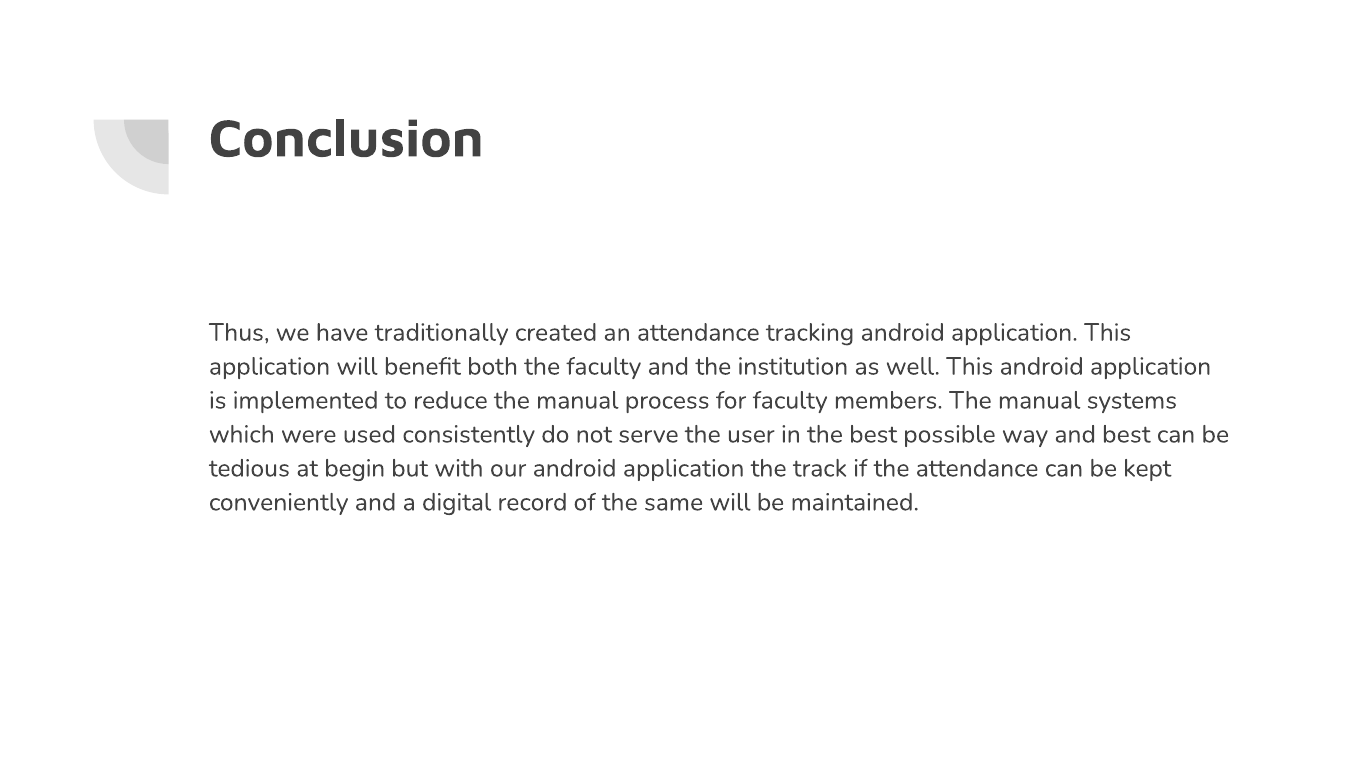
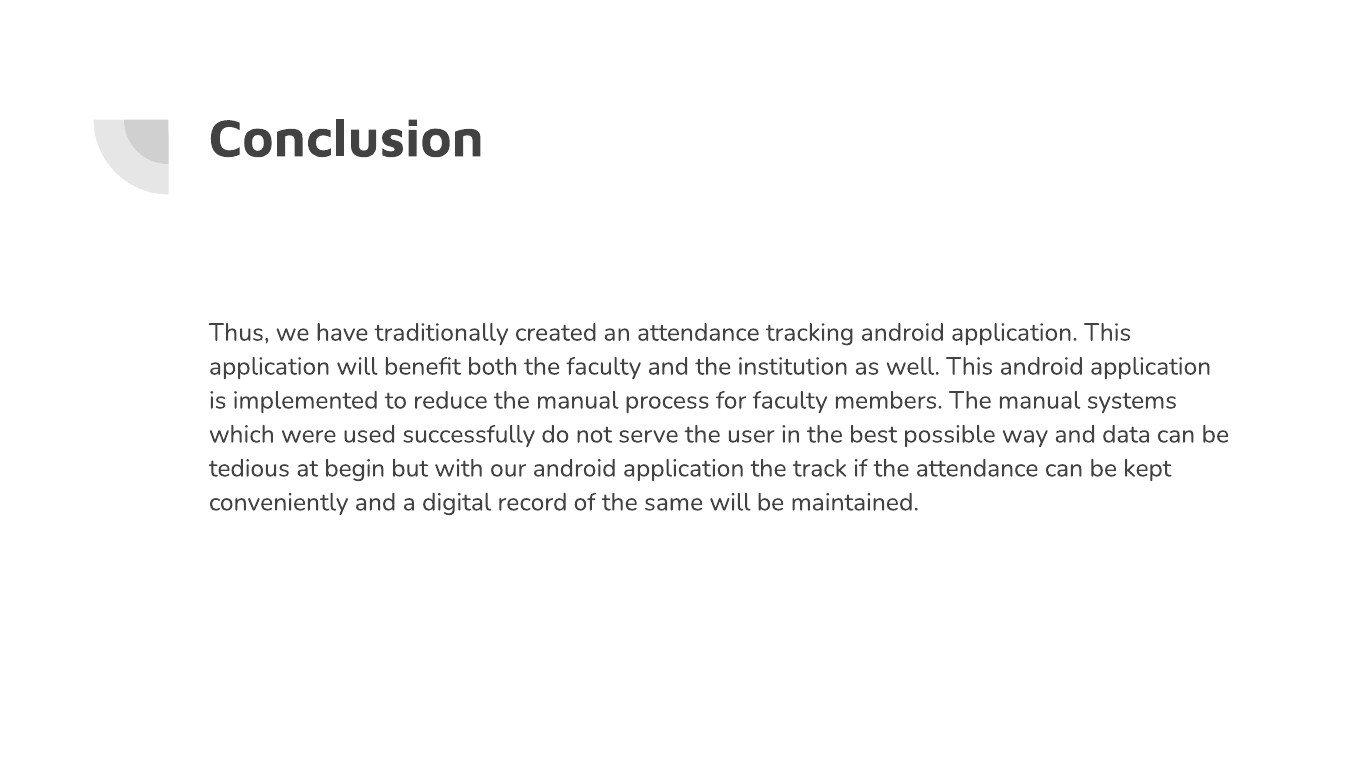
consistently: consistently -> successfully
and best: best -> data
